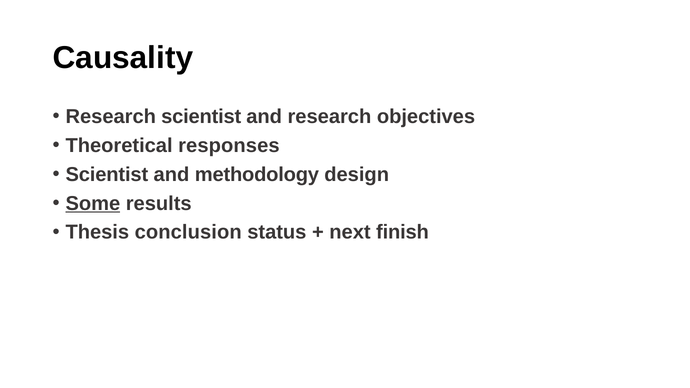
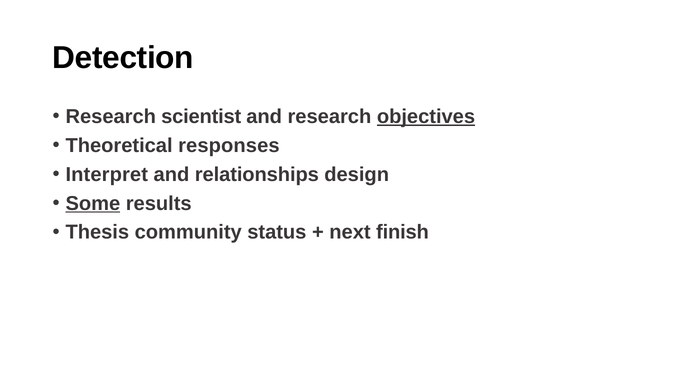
Causality: Causality -> Detection
objectives underline: none -> present
Scientist at (107, 175): Scientist -> Interpret
methodology: methodology -> relationships
conclusion: conclusion -> community
